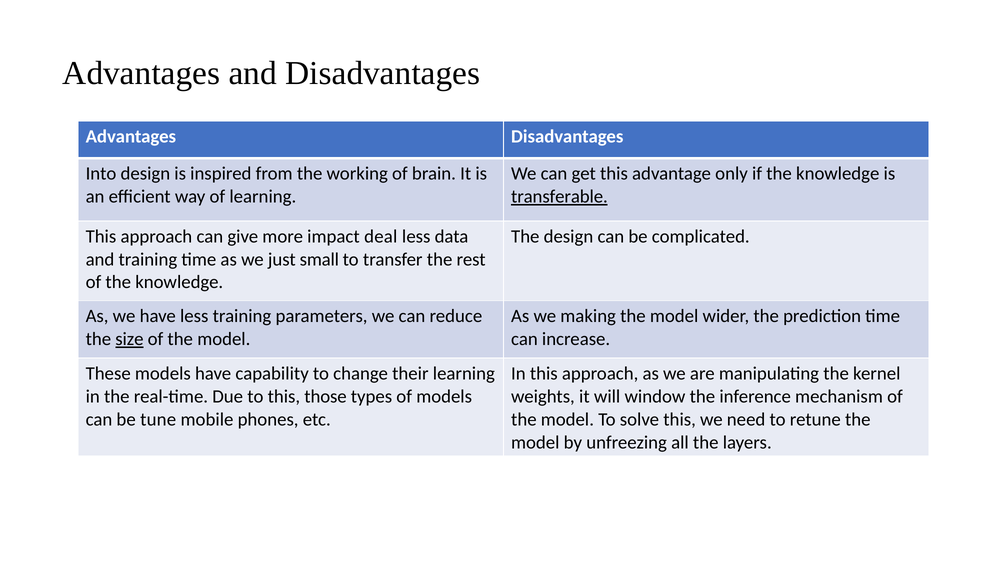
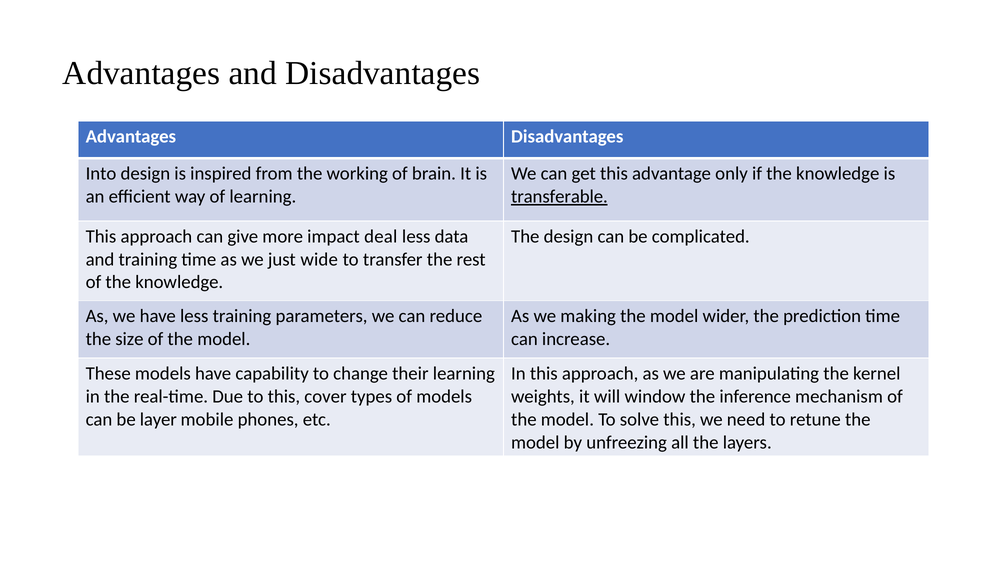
small: small -> wide
size underline: present -> none
those: those -> cover
tune: tune -> layer
